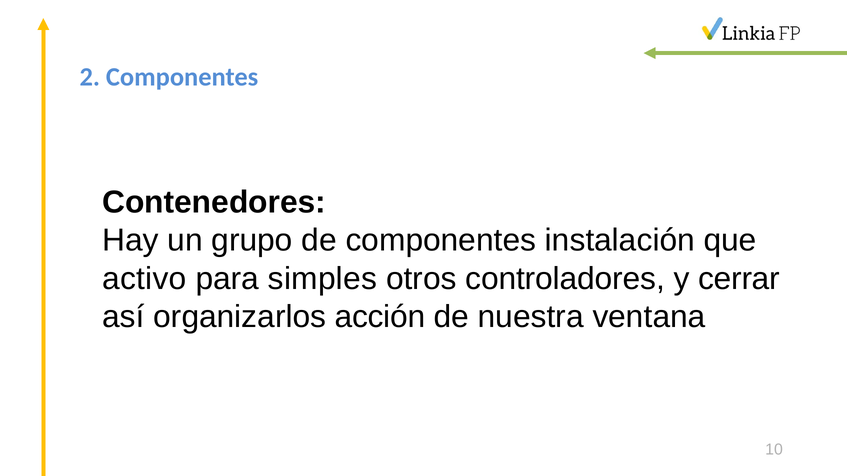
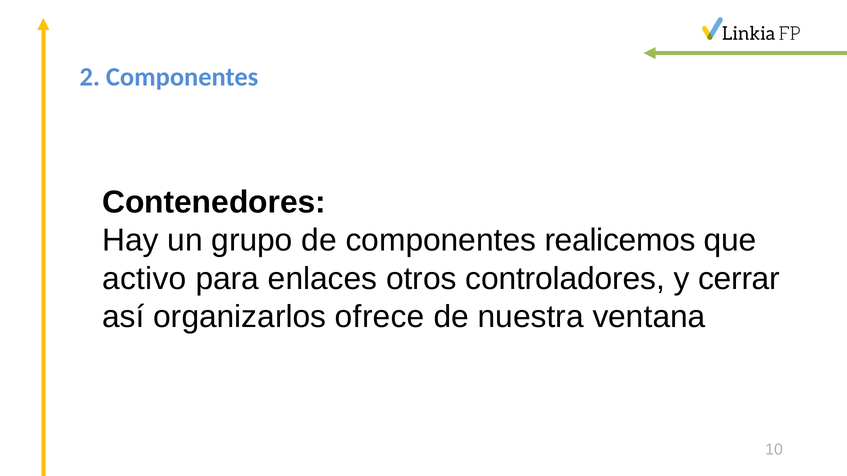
instalación: instalación -> realicemos
simples: simples -> enlaces
acción: acción -> ofrece
